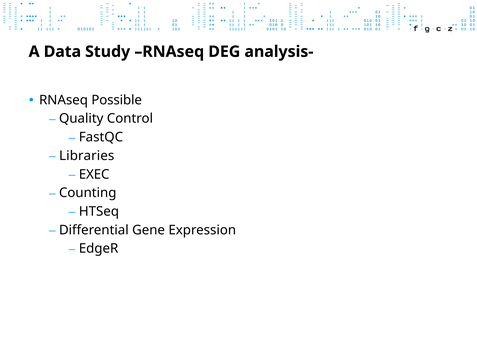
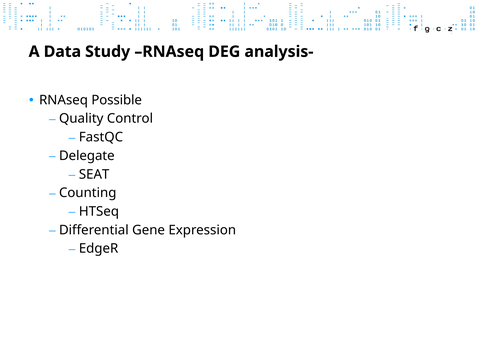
Libraries: Libraries -> Delegate
EXEC: EXEC -> SEAT
